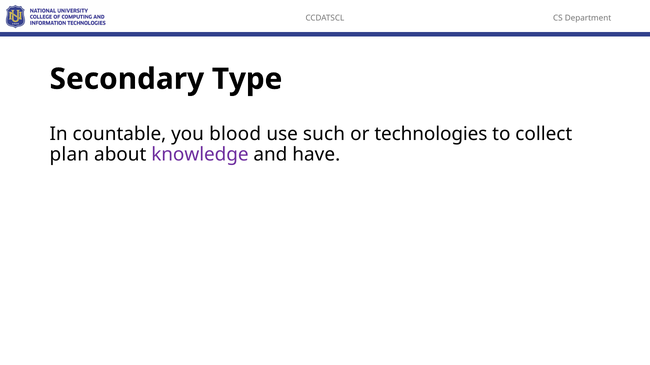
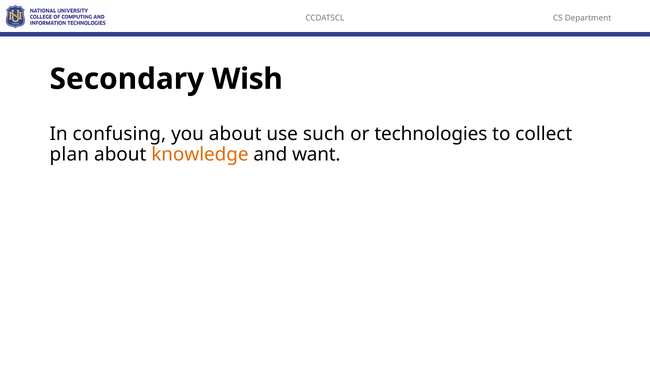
Type: Type -> Wish
countable: countable -> confusing
you blood: blood -> about
knowledge colour: purple -> orange
have: have -> want
